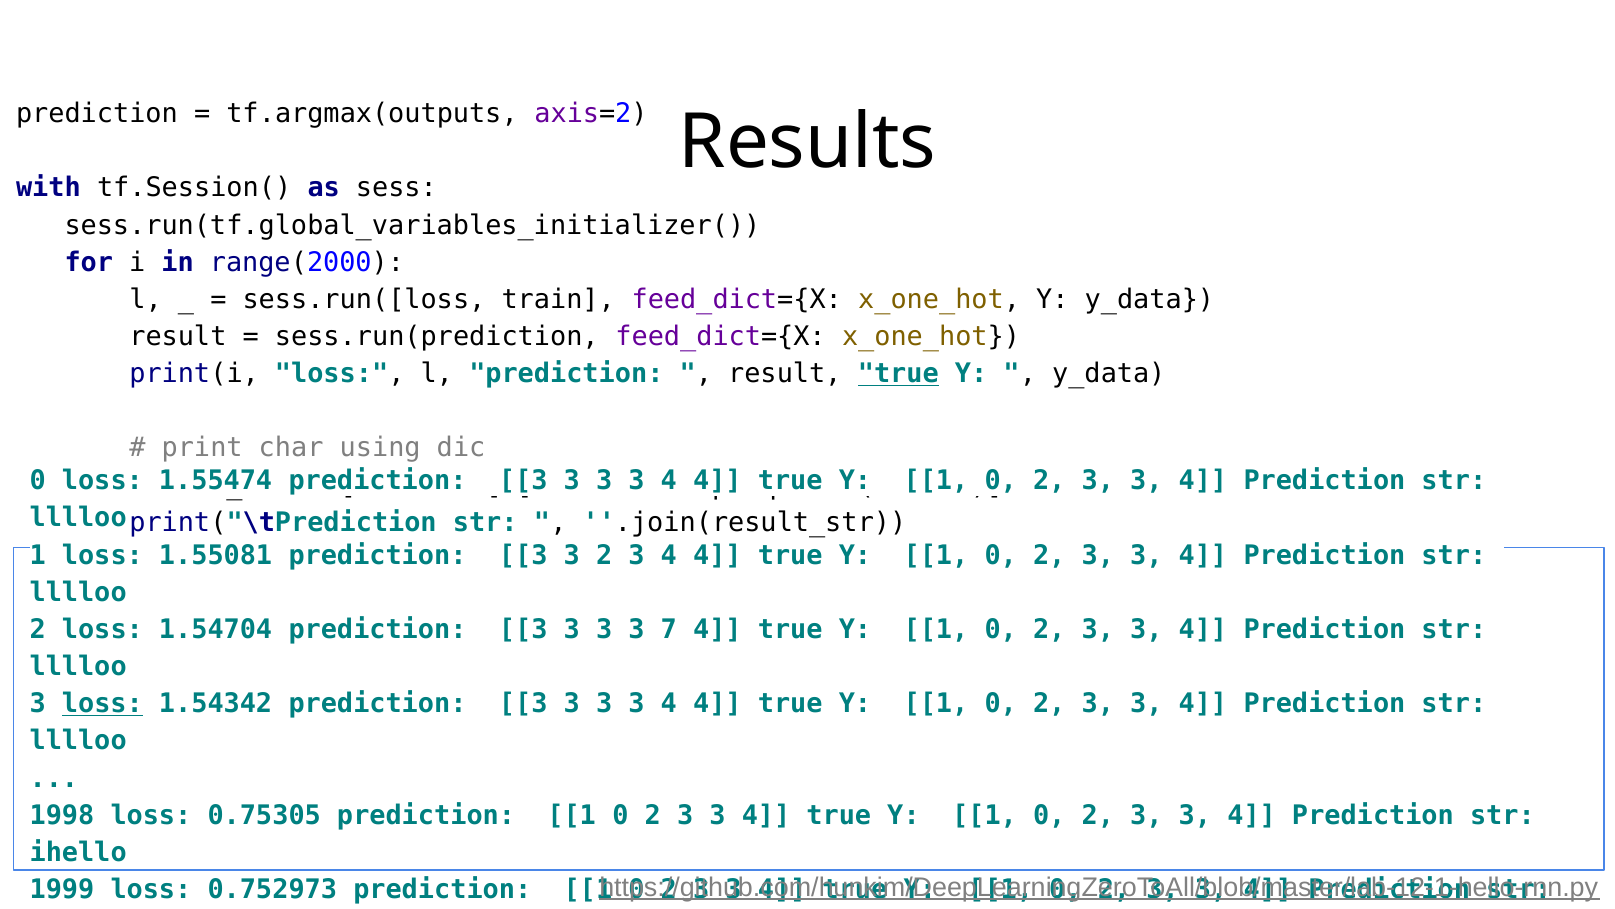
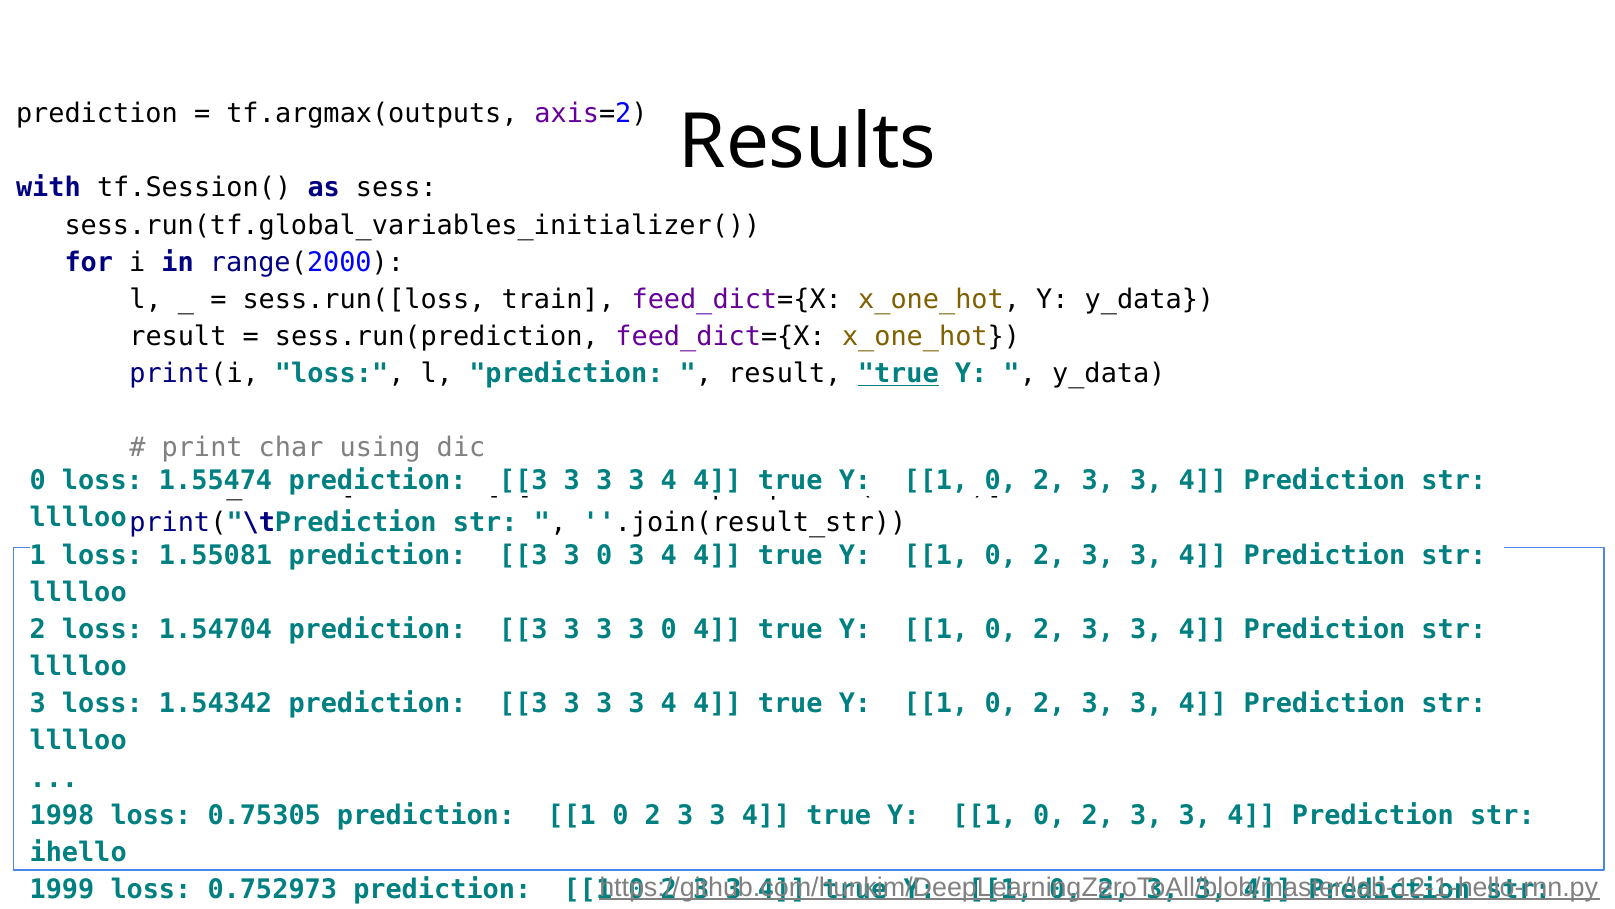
prediction 3 3 2: 2 -> 0
3 3 3 7: 7 -> 0
loss at (102, 703) underline: present -> none
